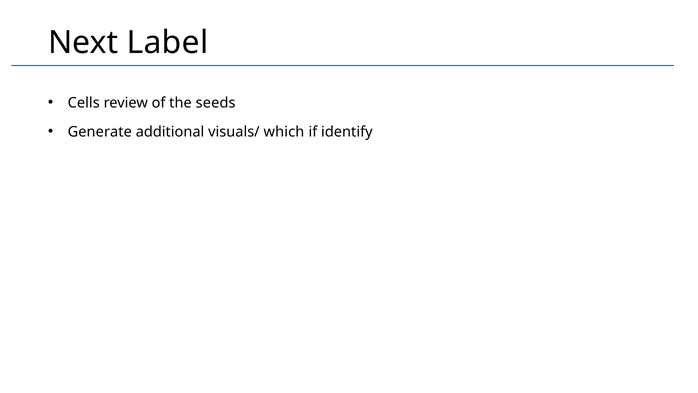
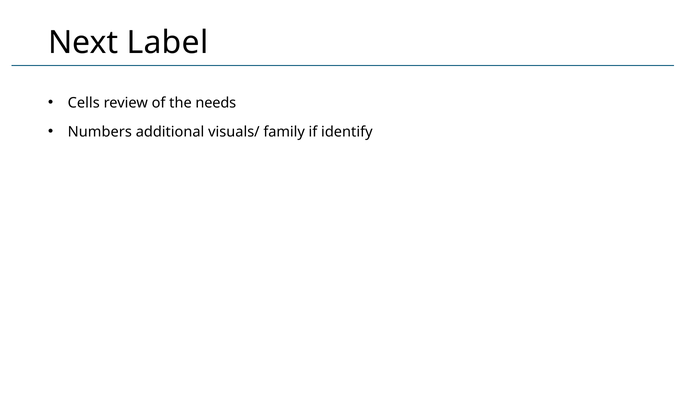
seeds: seeds -> needs
Generate: Generate -> Numbers
which: which -> family
